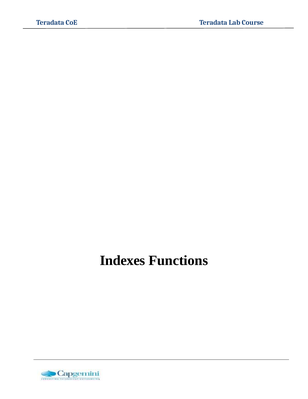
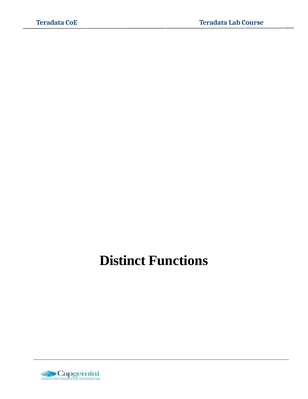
Indexes: Indexes -> Distinct
